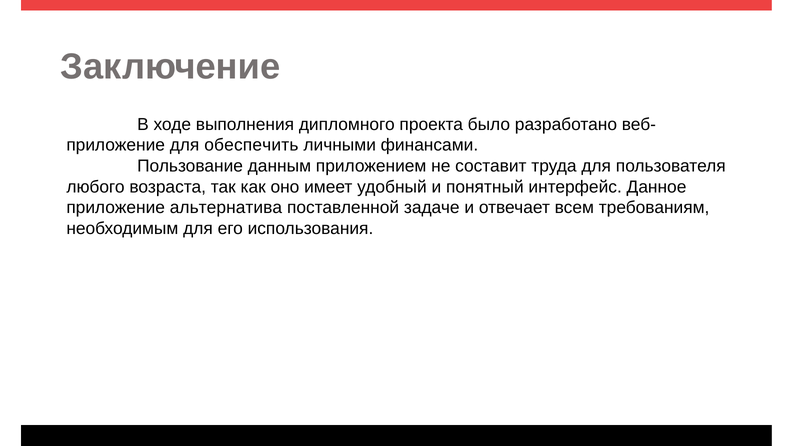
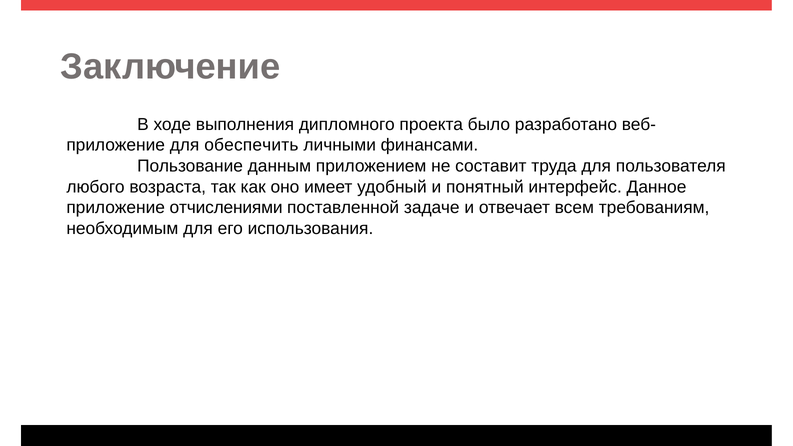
альтернатива: альтернатива -> отчислениями
